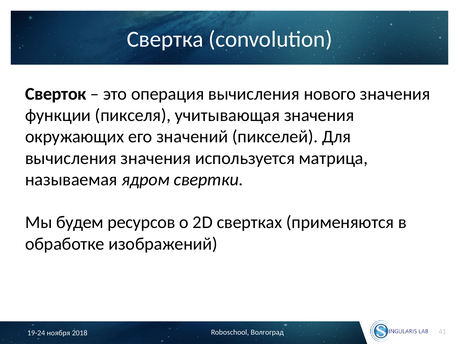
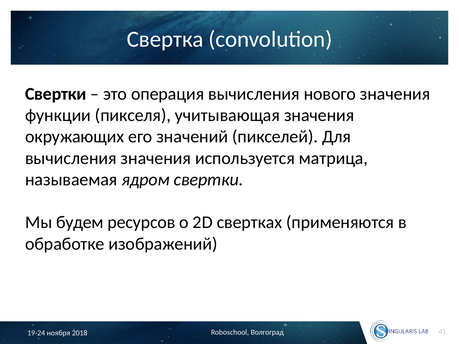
Сверток at (56, 94): Сверток -> Свертки
